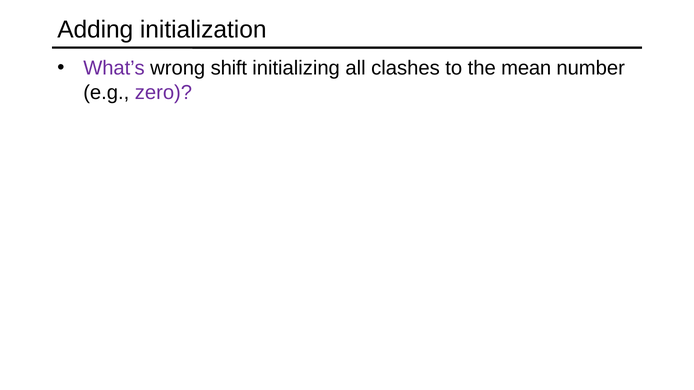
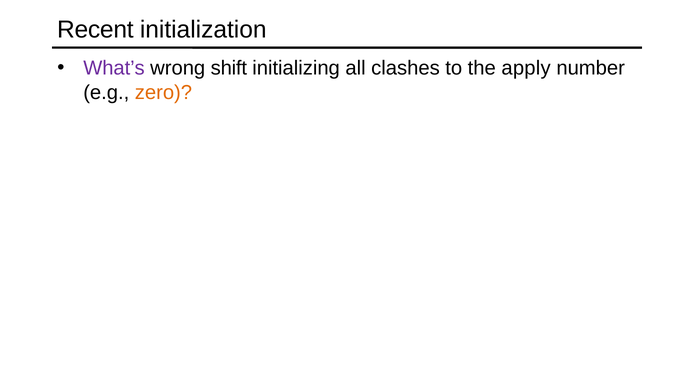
Adding: Adding -> Recent
mean: mean -> apply
zero colour: purple -> orange
